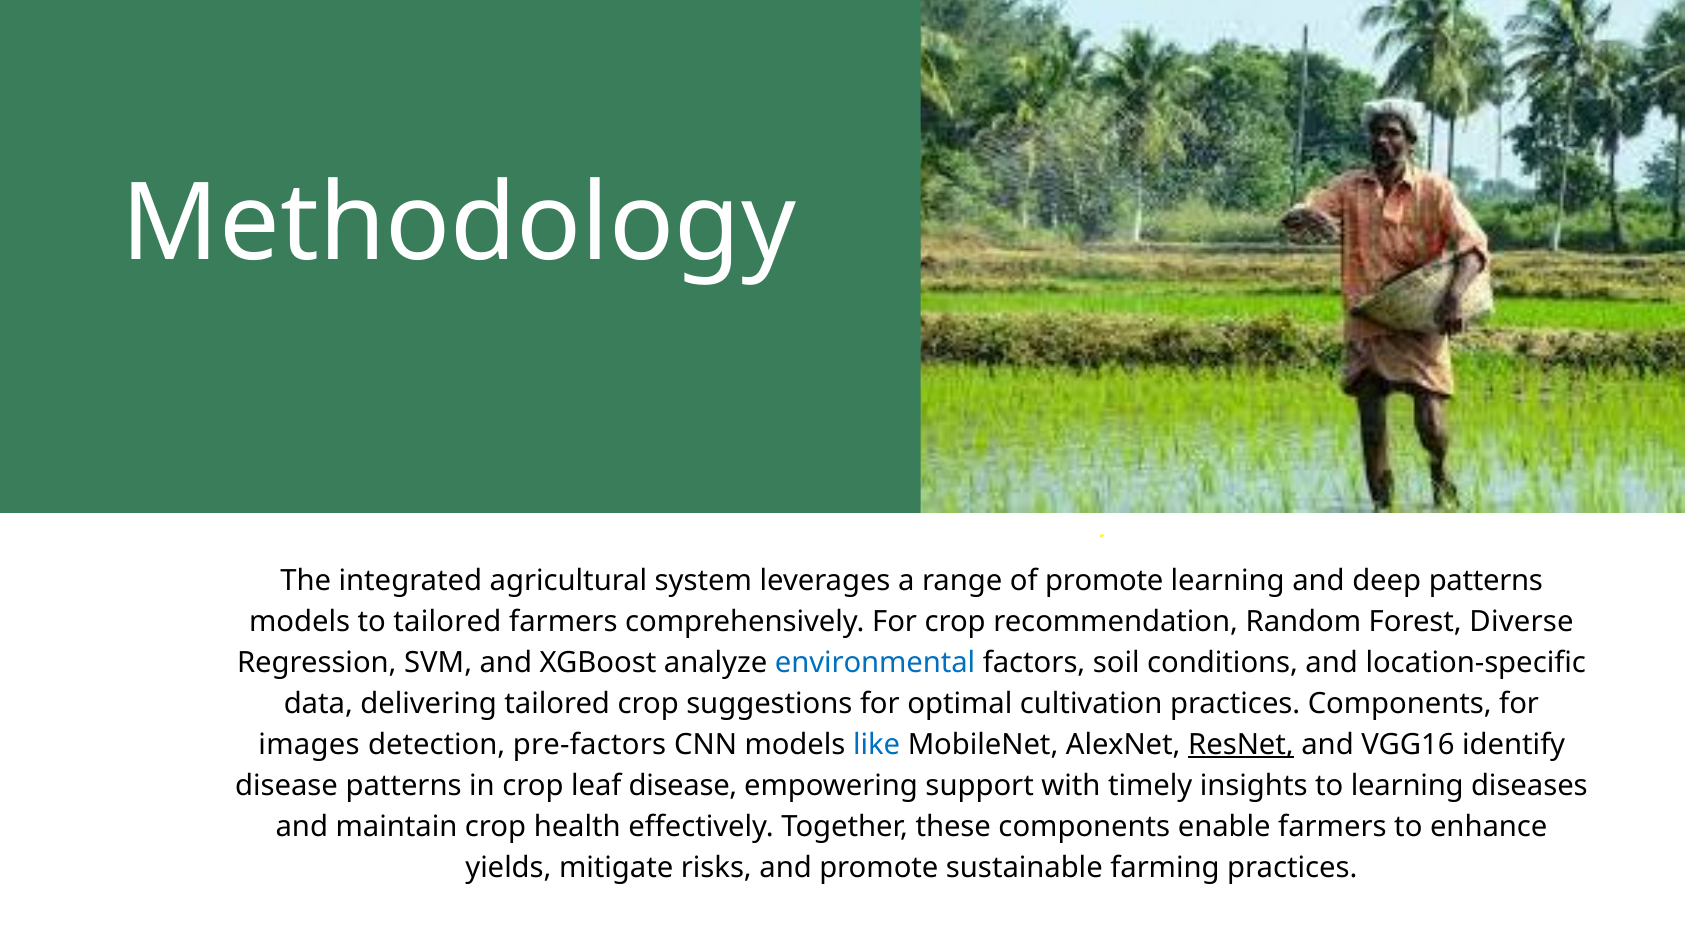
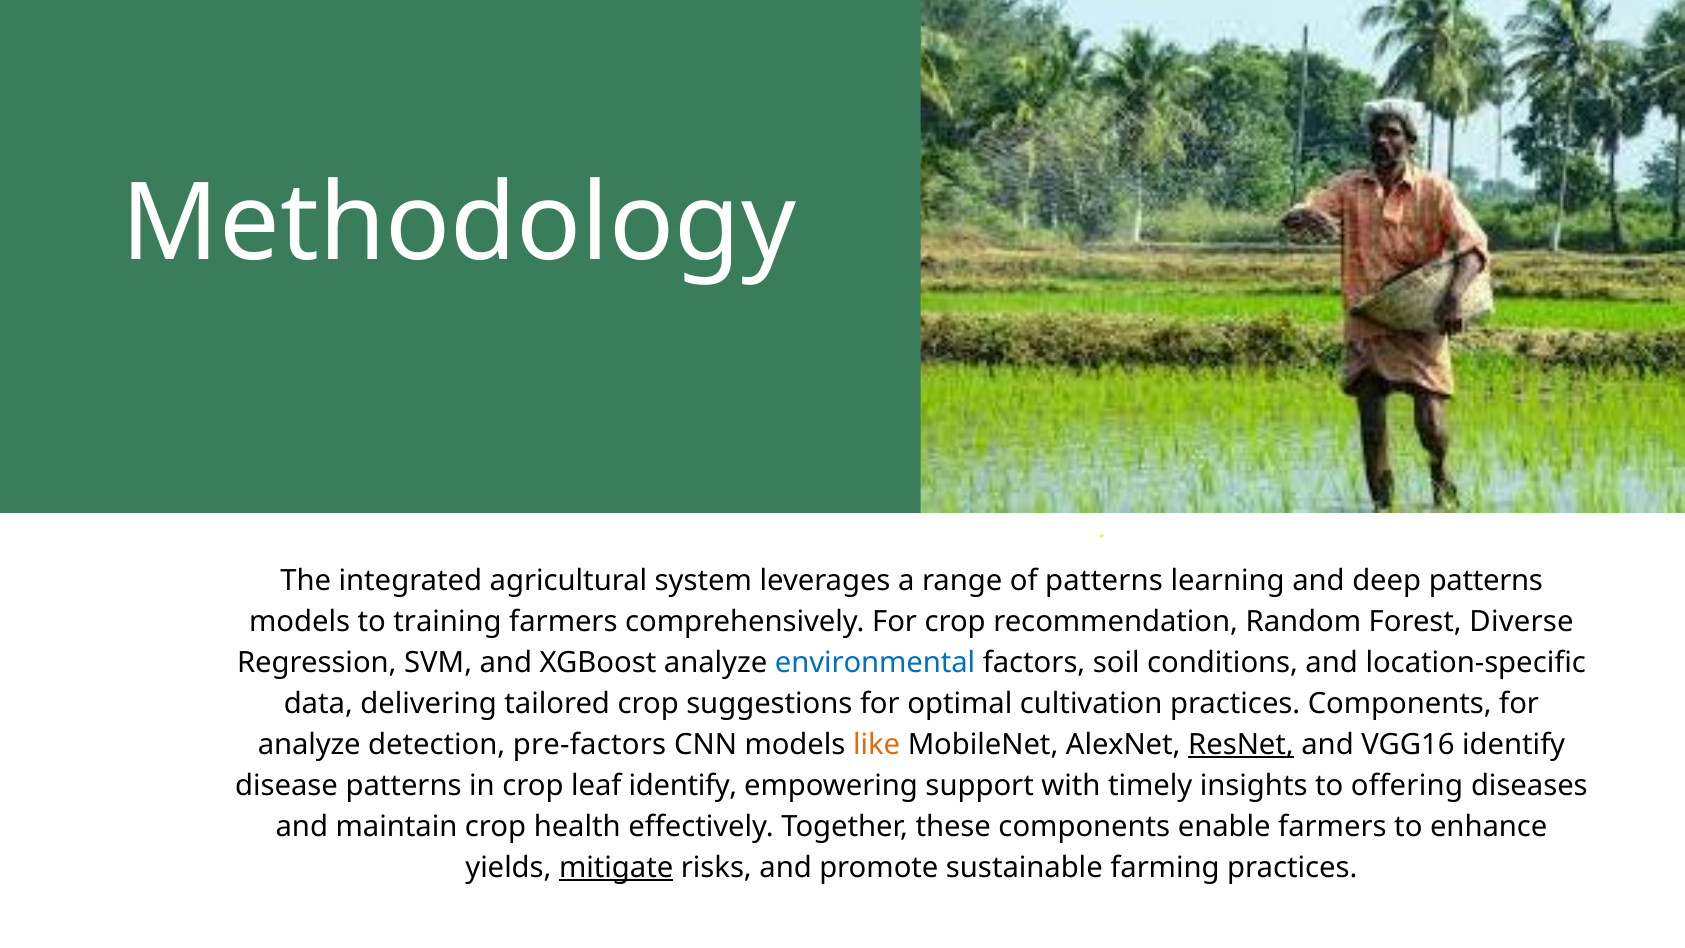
of promote: promote -> patterns
to tailored: tailored -> training
images at (309, 745): images -> analyze
like colour: blue -> orange
leaf disease: disease -> identify
to learning: learning -> offering
mitigate underline: none -> present
